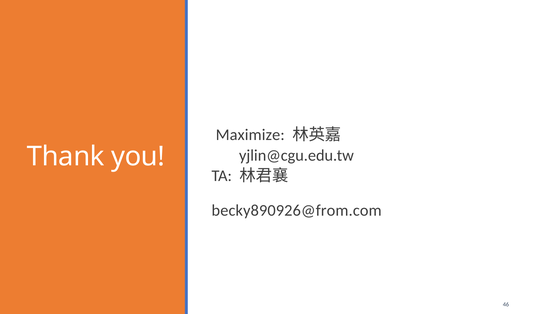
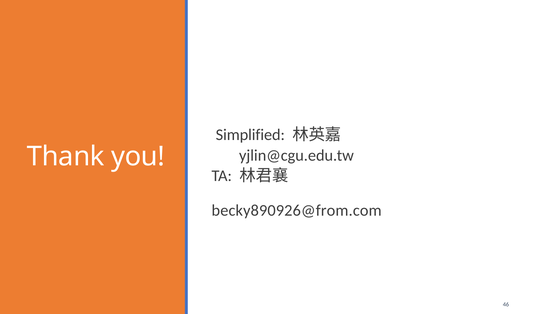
Maximize: Maximize -> Simplified
